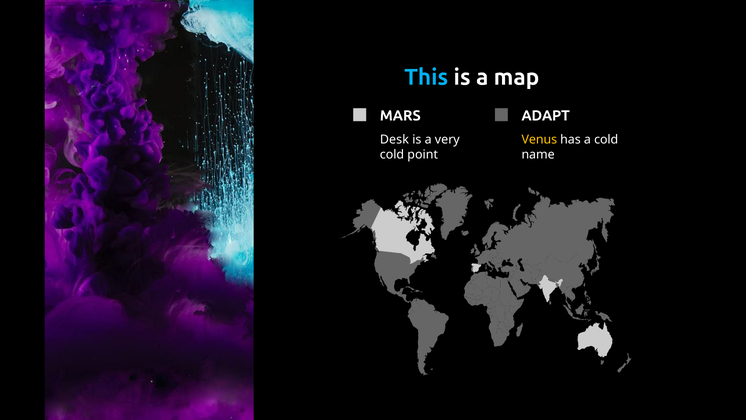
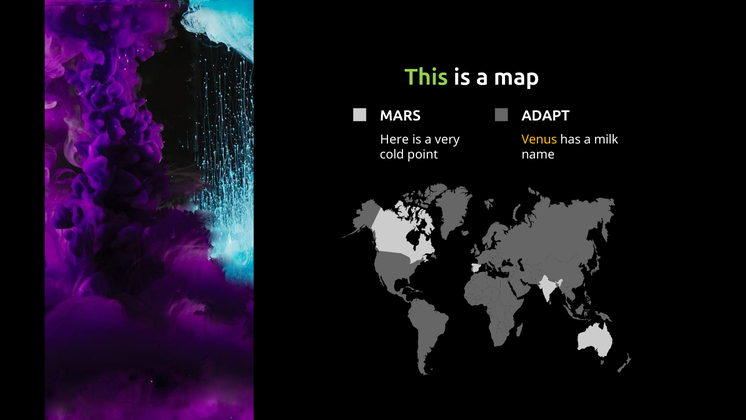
This colour: light blue -> light green
Desk: Desk -> Here
a cold: cold -> milk
